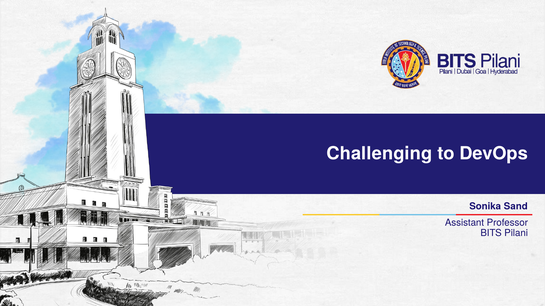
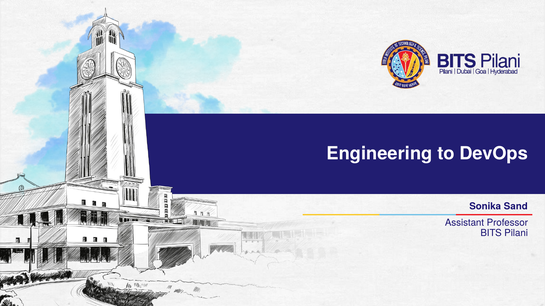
Challenging: Challenging -> Engineering
